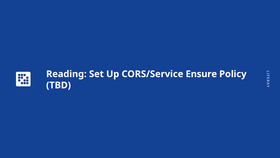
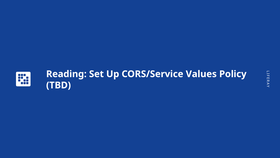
Ensure: Ensure -> Values
